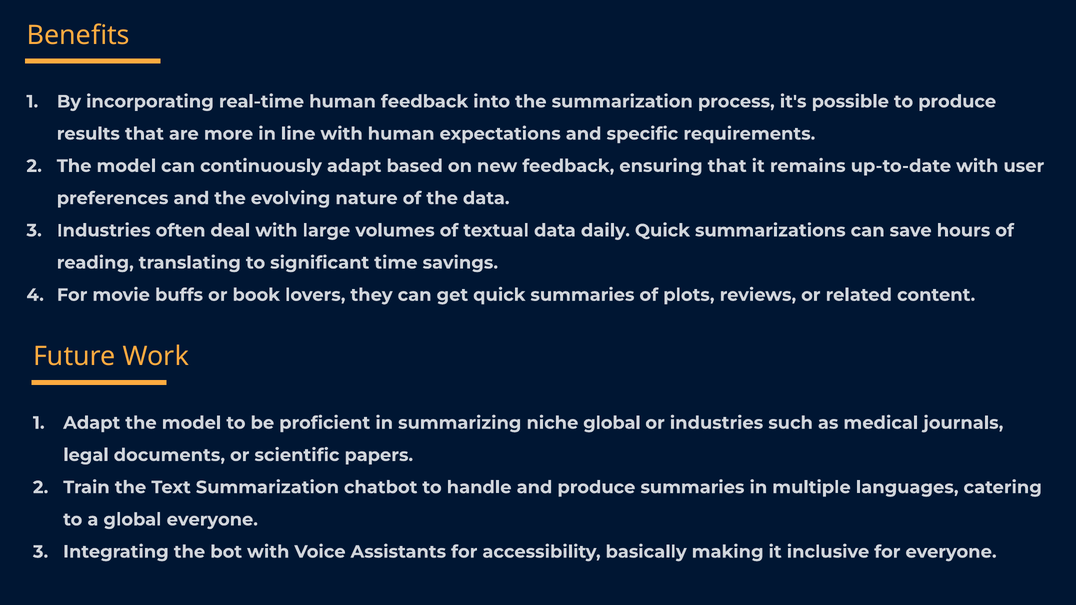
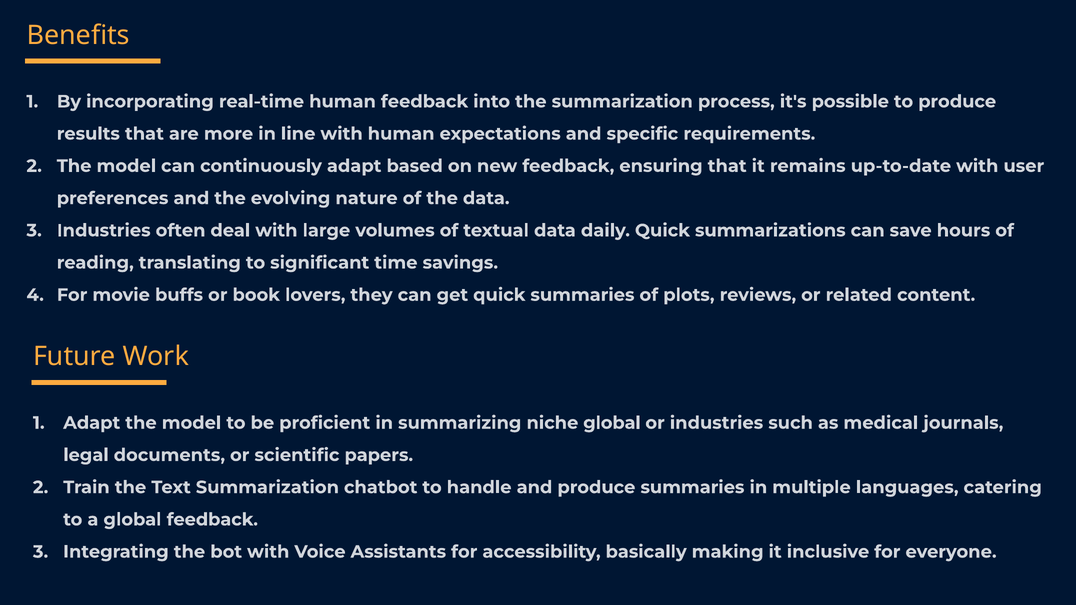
global everyone: everyone -> feedback
